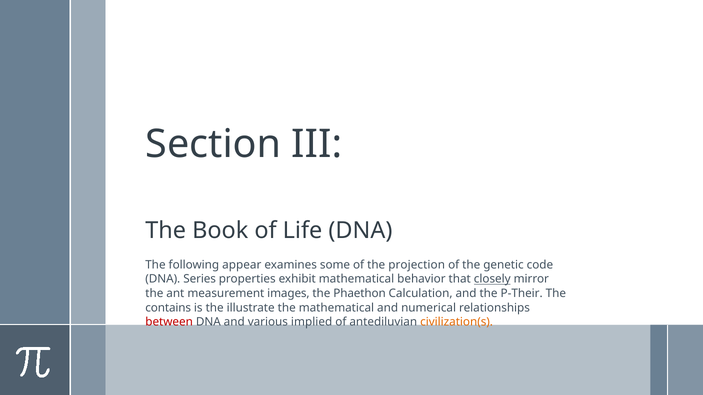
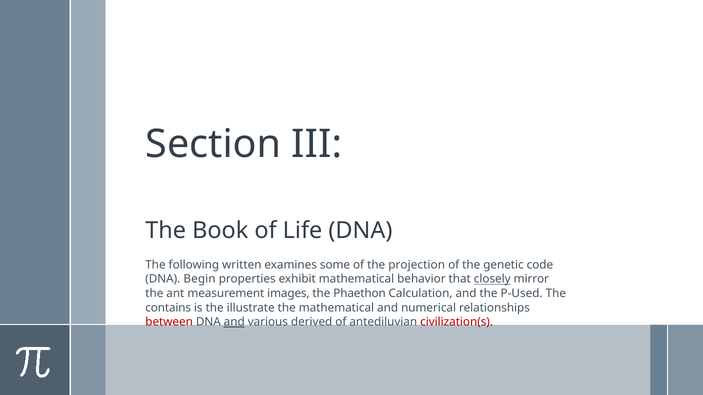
appear: appear -> written
Series: Series -> Begin
P-Their: P-Their -> P-Used
and at (234, 322) underline: none -> present
implied: implied -> derived
civilization(s colour: orange -> red
